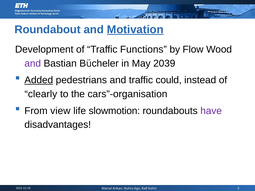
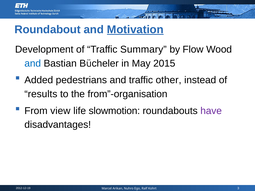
Functions: Functions -> Summary
and at (33, 63) colour: purple -> blue
2039: 2039 -> 2015
Added underline: present -> none
could: could -> other
clearly: clearly -> results
cars”-organisation: cars”-organisation -> from”-organisation
